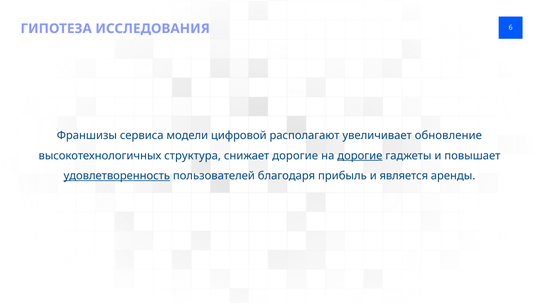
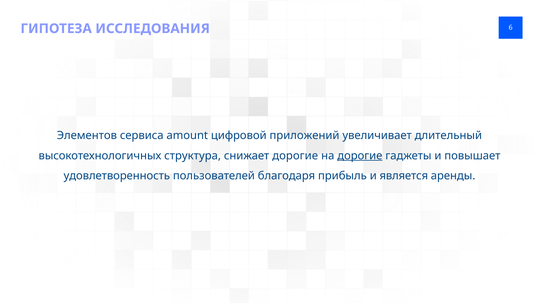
Франшизы: Франшизы -> Элементов
модели: модели -> amount
располагают: располагают -> приложений
обновление: обновление -> длительный
удовлетворенность underline: present -> none
